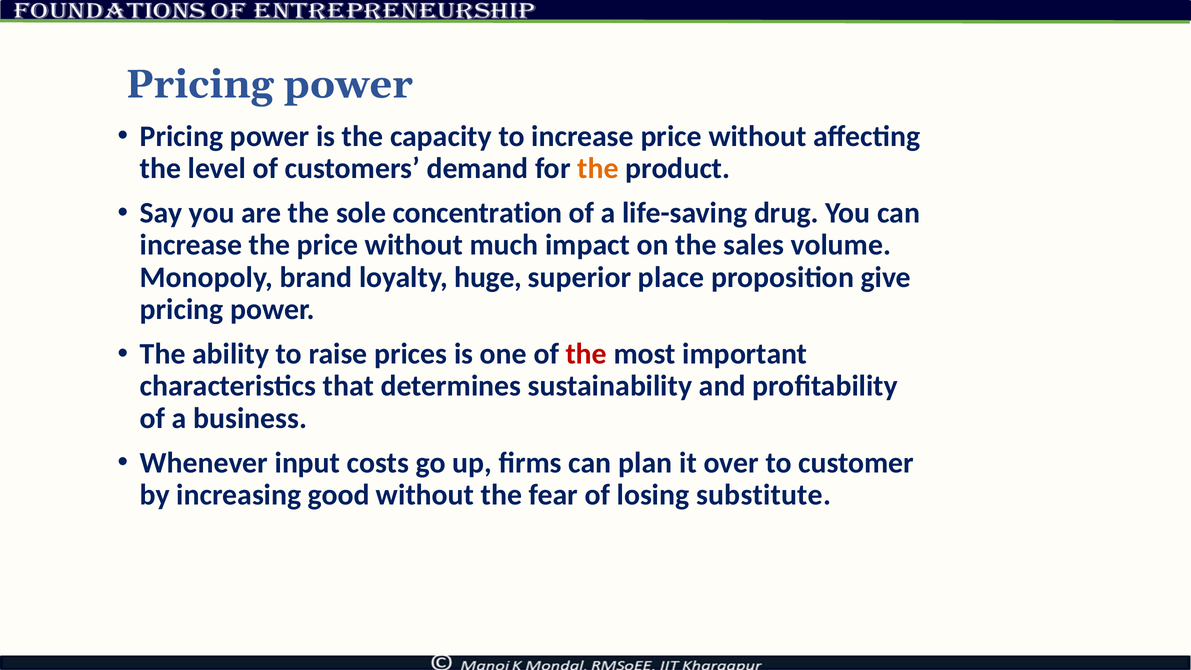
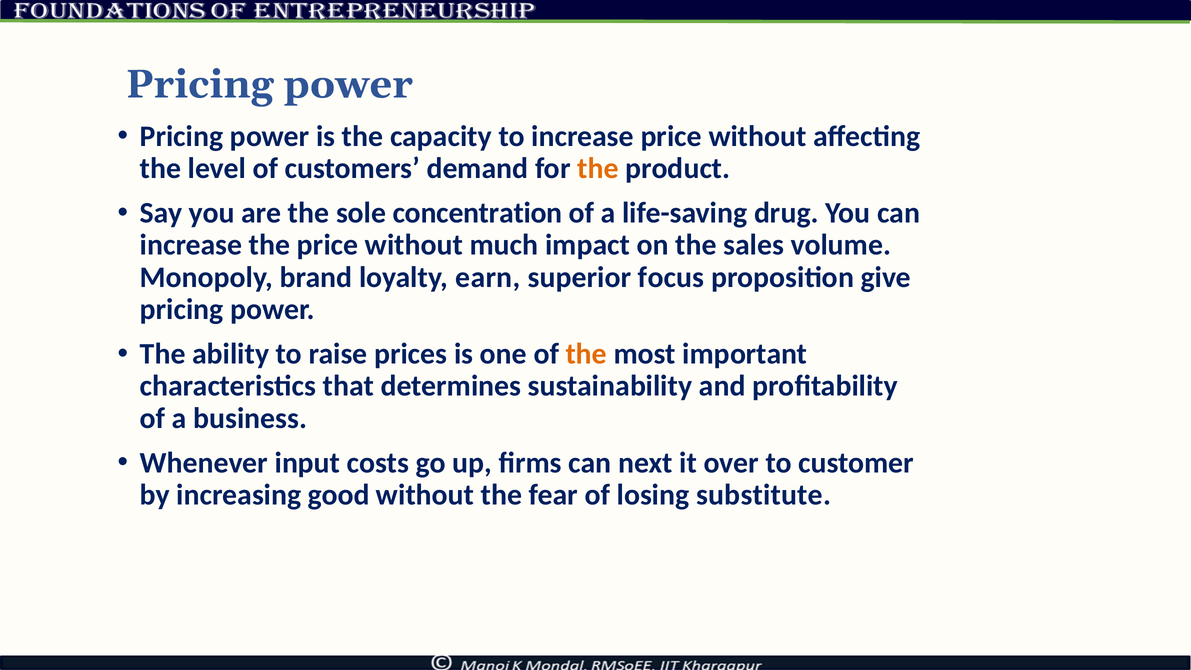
huge: huge -> earn
place: place -> focus
the at (586, 354) colour: red -> orange
plan: plan -> next
